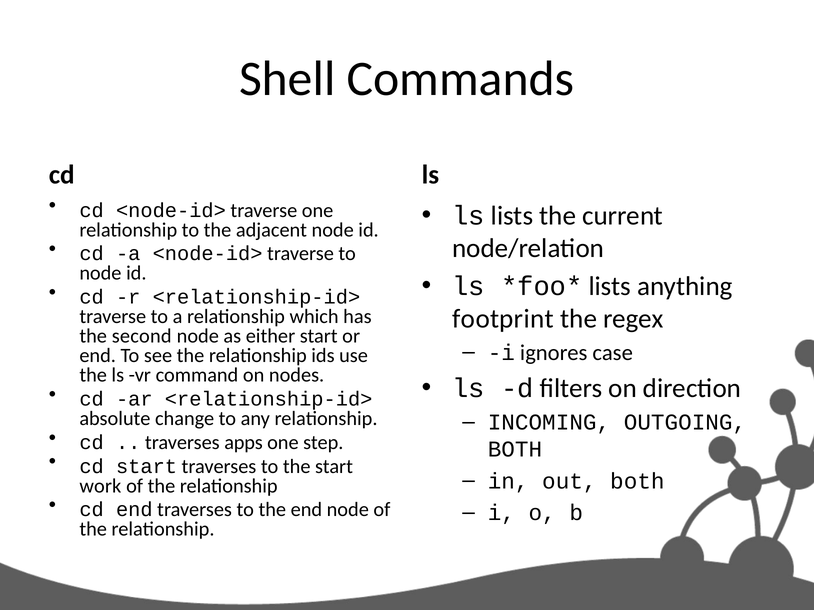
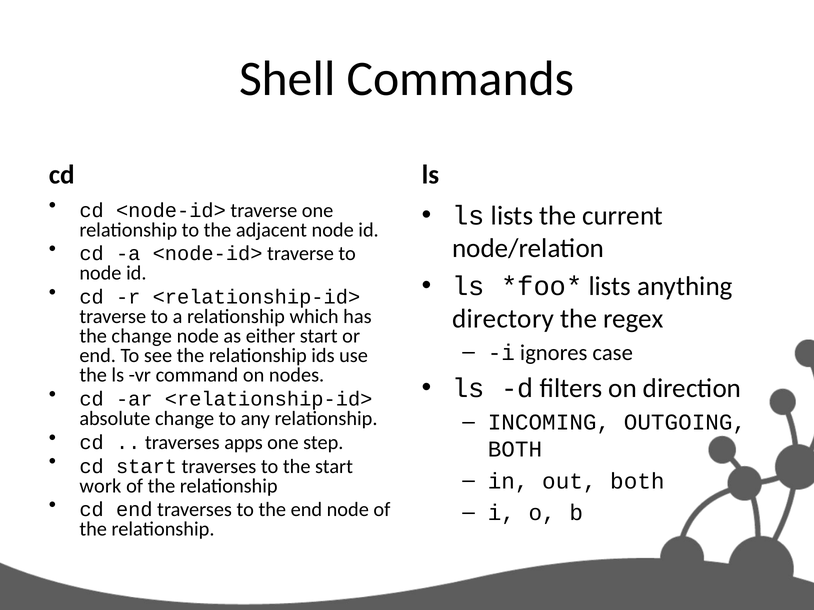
footprint: footprint -> directory
the second: second -> change
